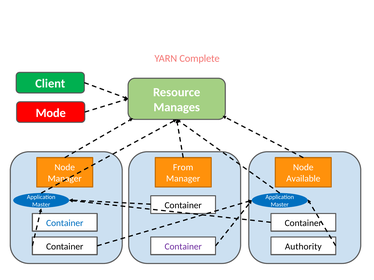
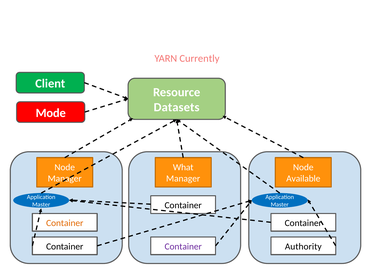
Complete: Complete -> Currently
Manages: Manages -> Datasets
From: From -> What
Container at (65, 223) colour: blue -> orange
